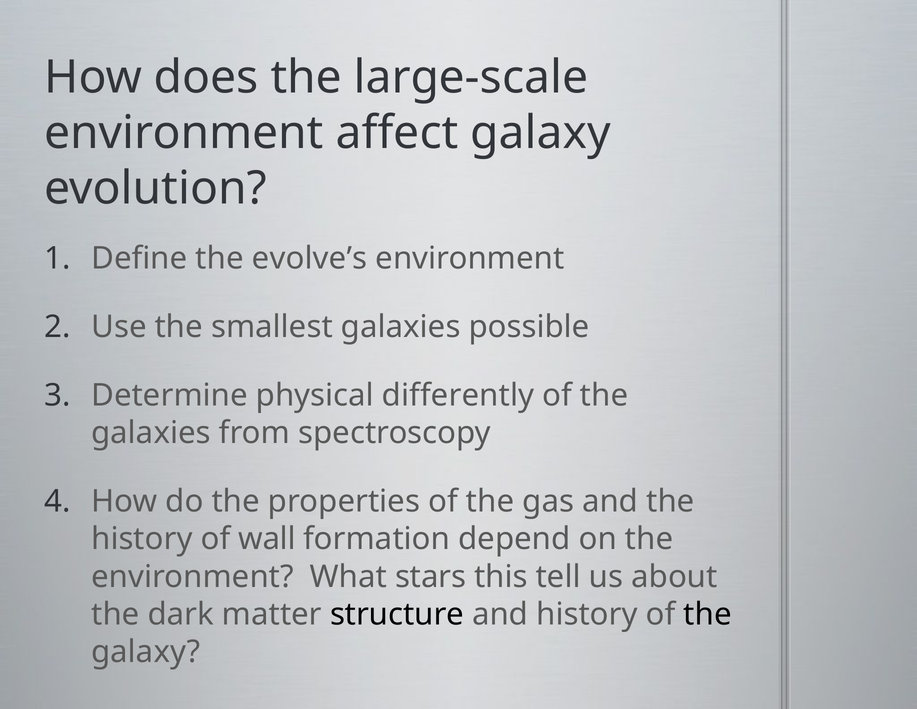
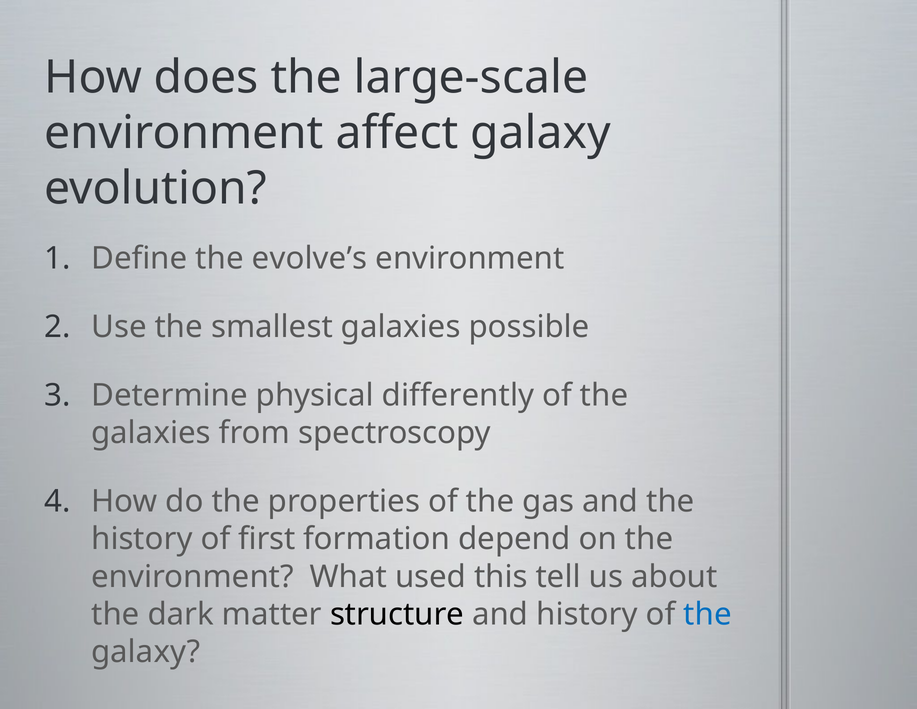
wall: wall -> first
stars: stars -> used
the at (708, 614) colour: black -> blue
